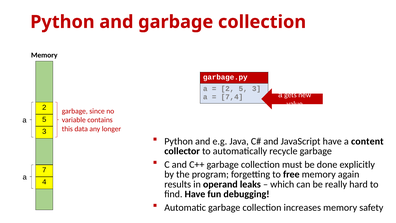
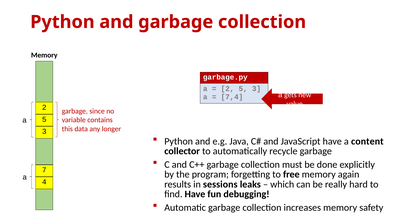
operand: operand -> sessions
